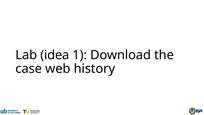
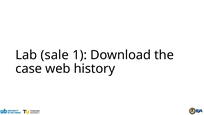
idea: idea -> sale
